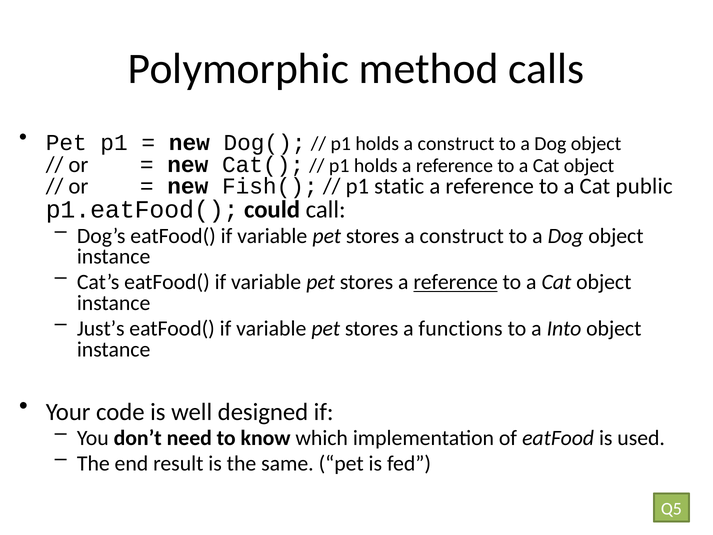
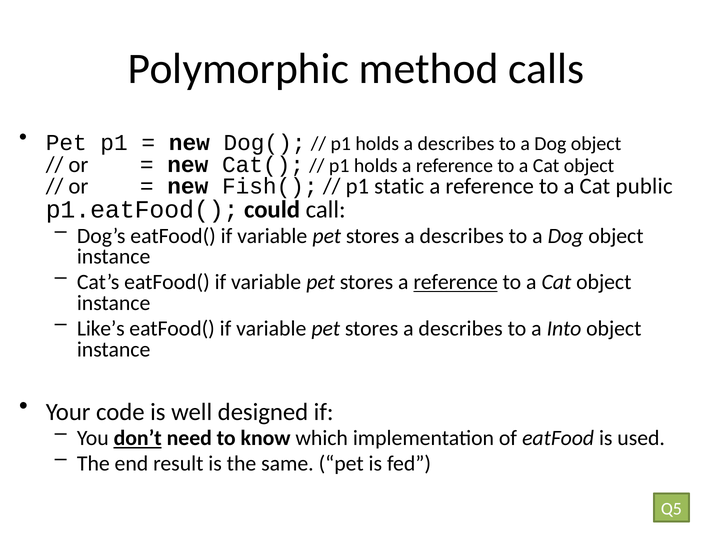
holds a construct: construct -> describes
construct at (462, 236): construct -> describes
Just’s: Just’s -> Like’s
functions at (461, 328): functions -> describes
don’t underline: none -> present
